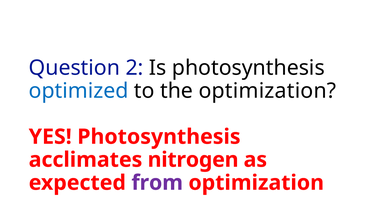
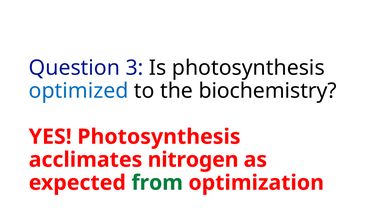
2: 2 -> 3
the optimization: optimization -> biochemistry
from colour: purple -> green
